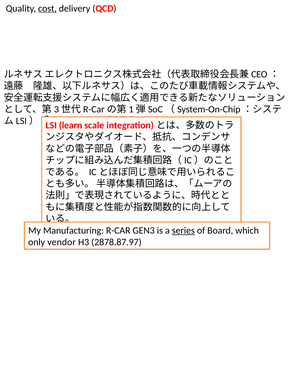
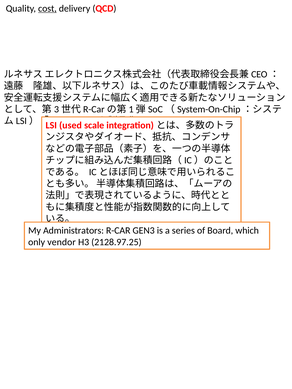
learn: learn -> used
Manufacturing: Manufacturing -> Administrators
series underline: present -> none
2878.87.97: 2878.87.97 -> 2128.97.25
